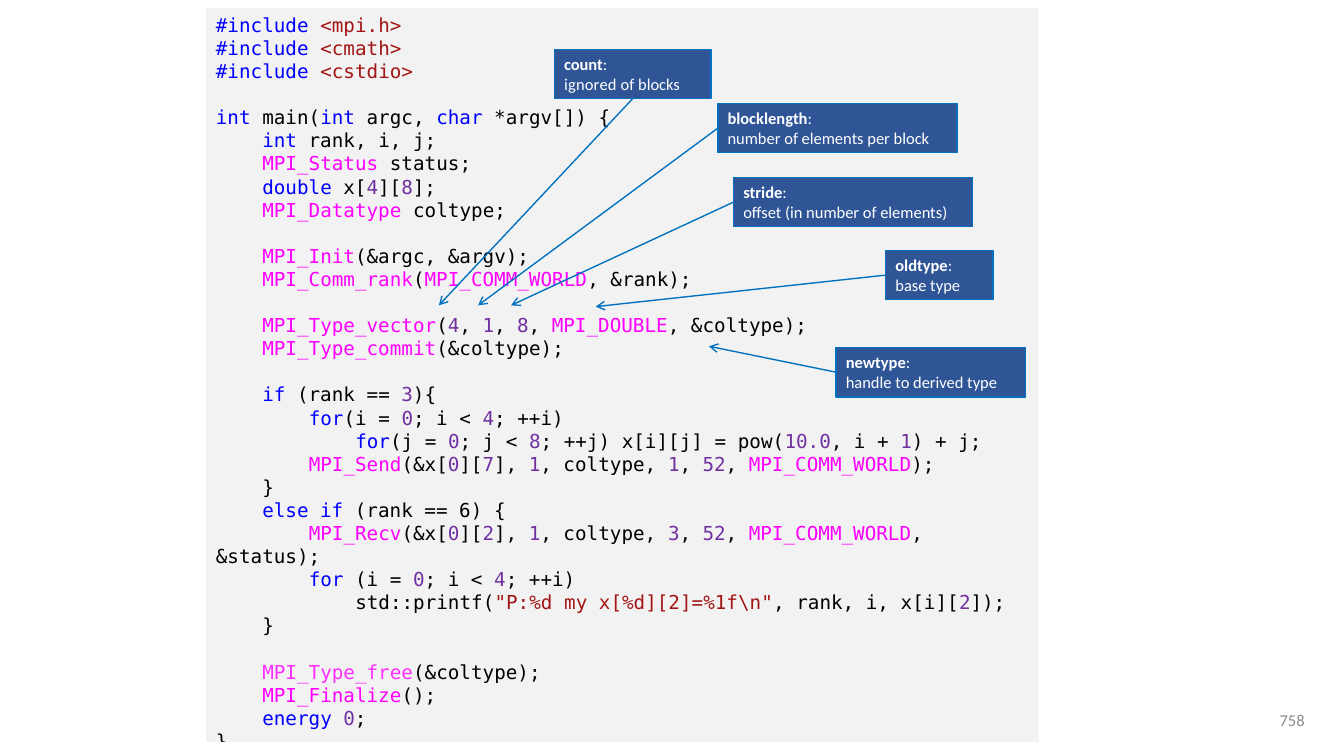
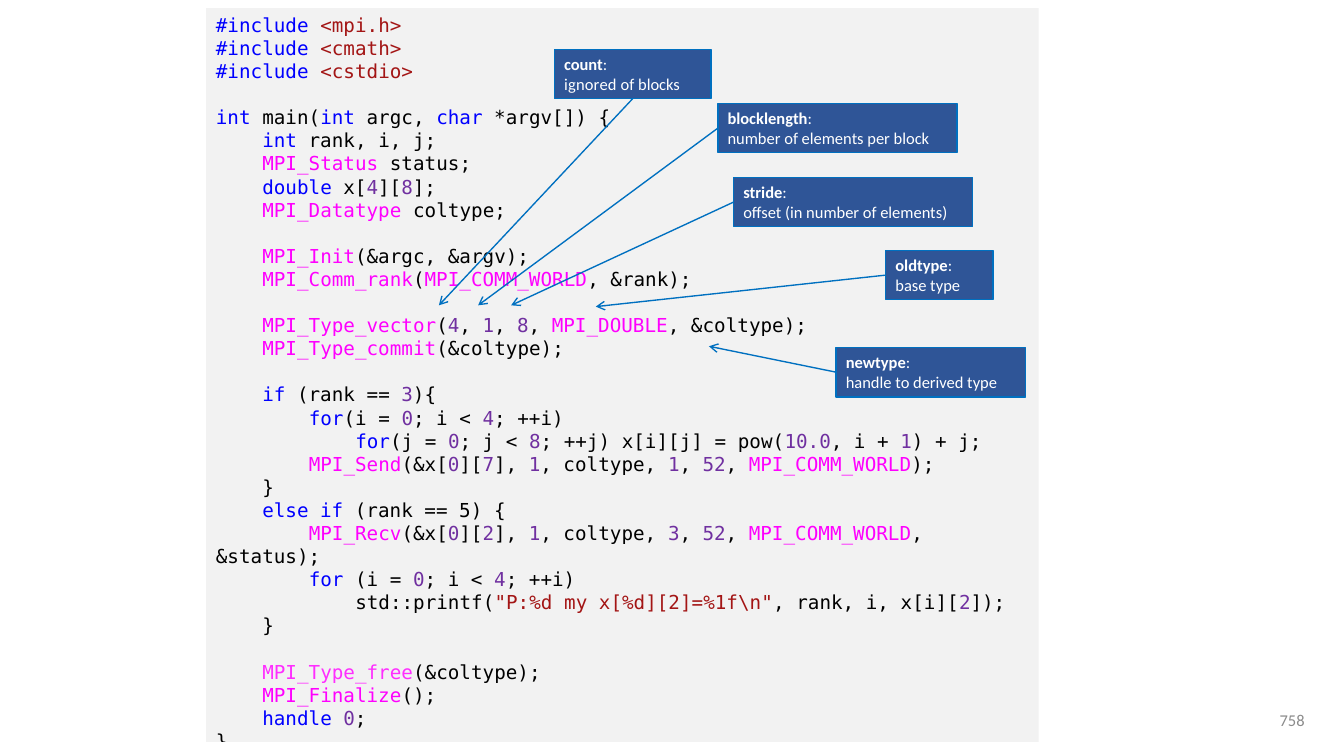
6: 6 -> 5
energy at (297, 719): energy -> handle
